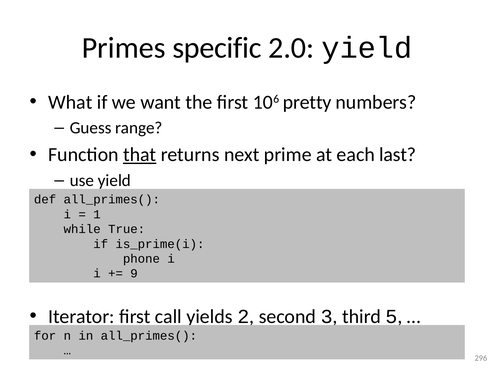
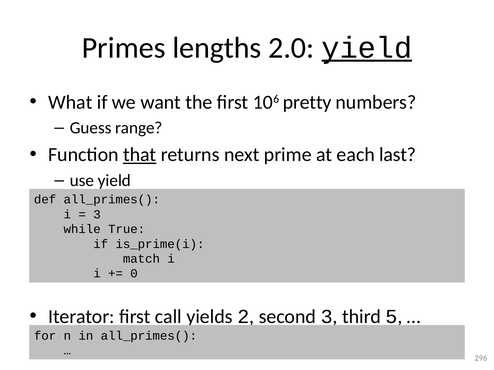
specific: specific -> lengths
yield at (367, 48) underline: none -> present
1 at (97, 215): 1 -> 3
phone: phone -> match
9: 9 -> 0
